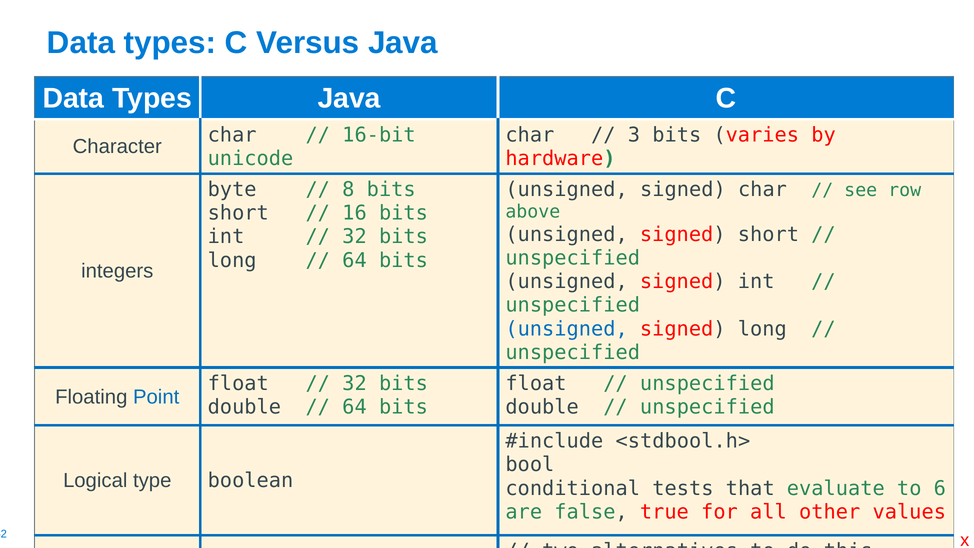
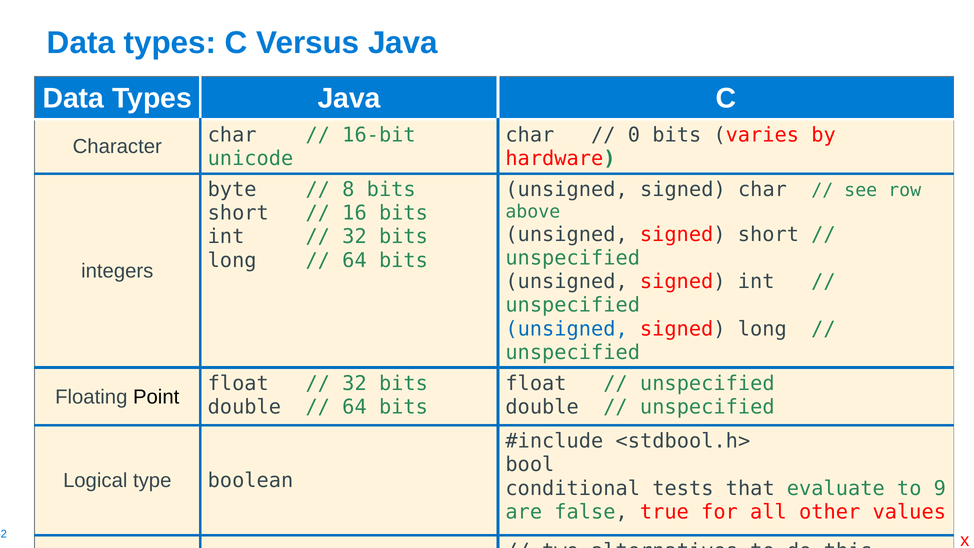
3: 3 -> 0
Point colour: blue -> black
6: 6 -> 9
